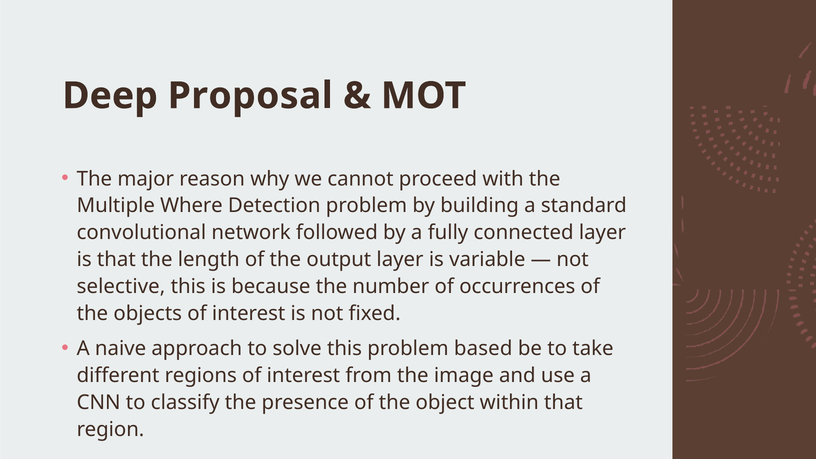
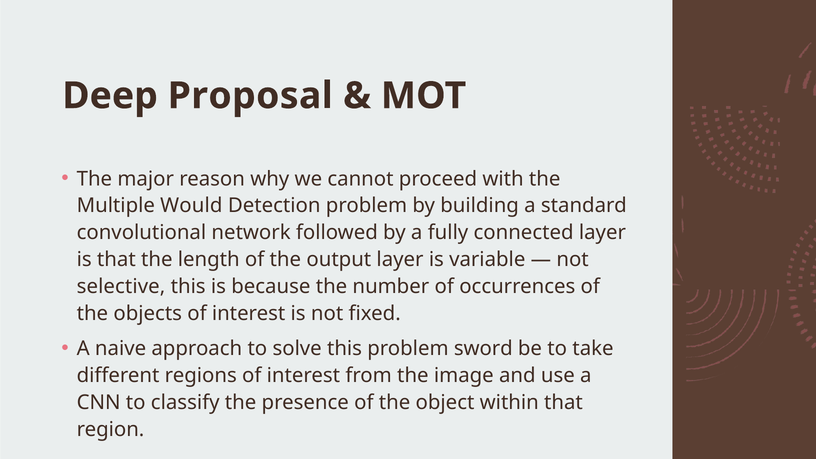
Where: Where -> Would
based: based -> sword
